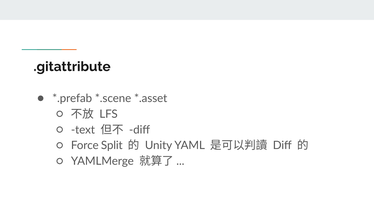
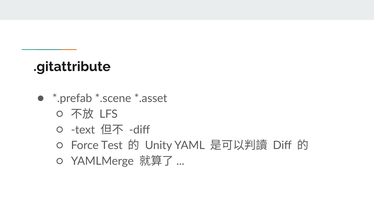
Split: Split -> Test
